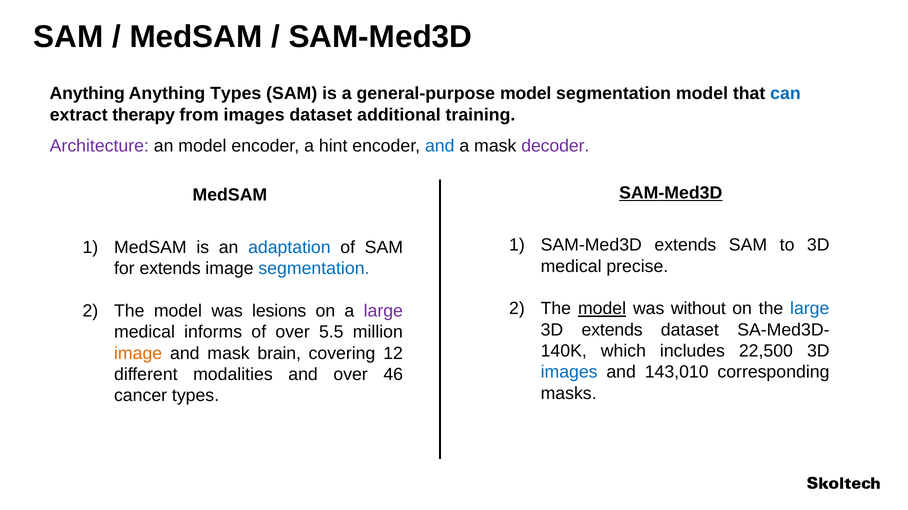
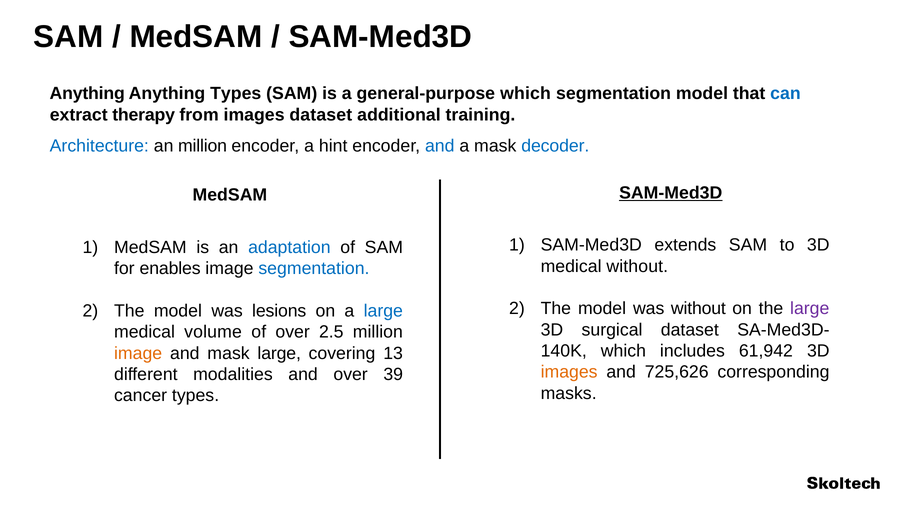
general-purpose model: model -> which
Architecture colour: purple -> blue
an model: model -> million
decoder colour: purple -> blue
medical precise: precise -> without
for extends: extends -> enables
model at (602, 309) underline: present -> none
large at (810, 309) colour: blue -> purple
large at (383, 311) colour: purple -> blue
3D extends: extends -> surgical
informs: informs -> volume
5.5: 5.5 -> 2.5
22,500: 22,500 -> 61,942
mask brain: brain -> large
12: 12 -> 13
images at (569, 373) colour: blue -> orange
143,010: 143,010 -> 725,626
46: 46 -> 39
